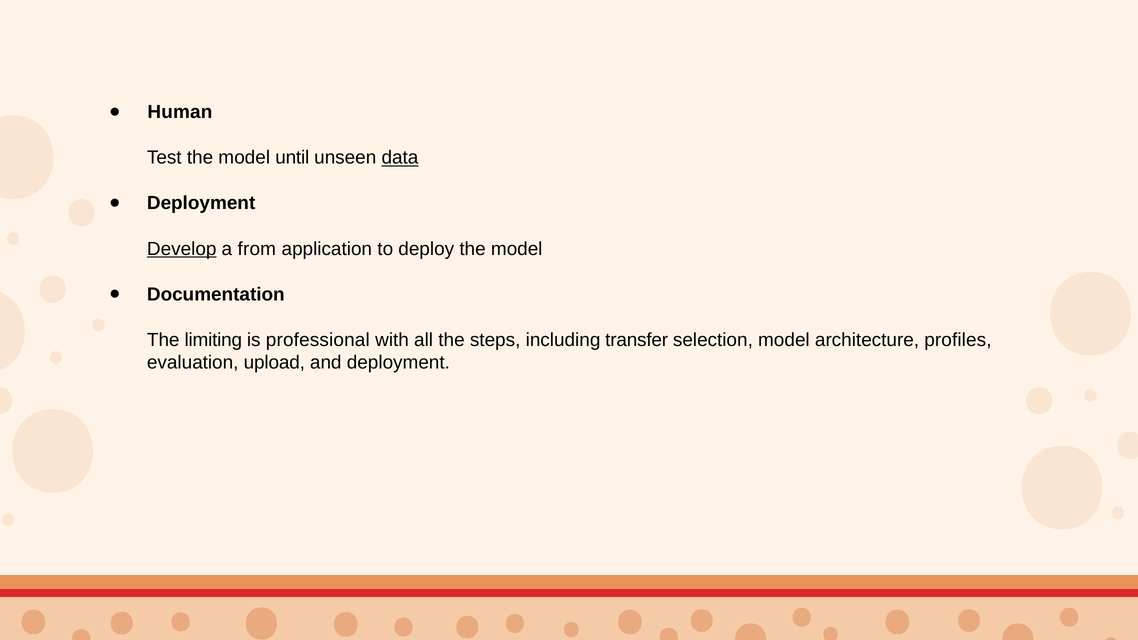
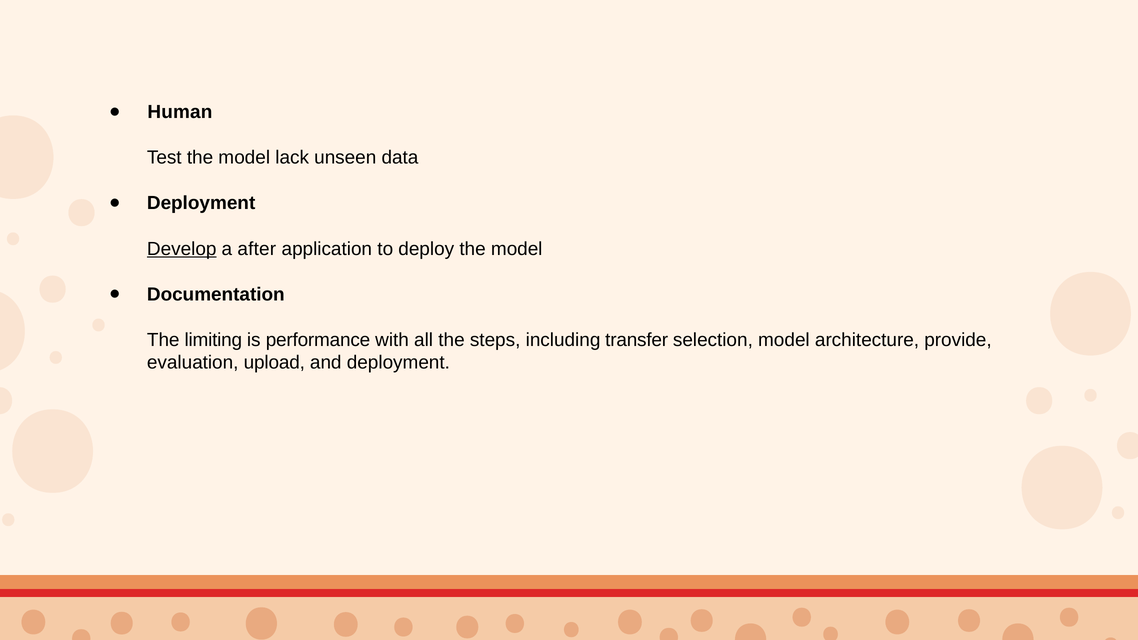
until: until -> lack
data underline: present -> none
from: from -> after
professional: professional -> performance
profiles: profiles -> provide
